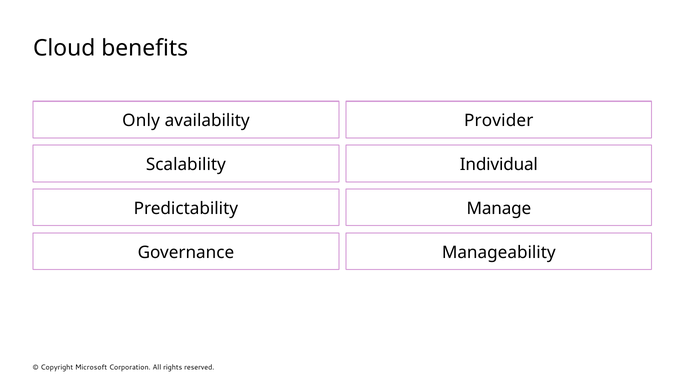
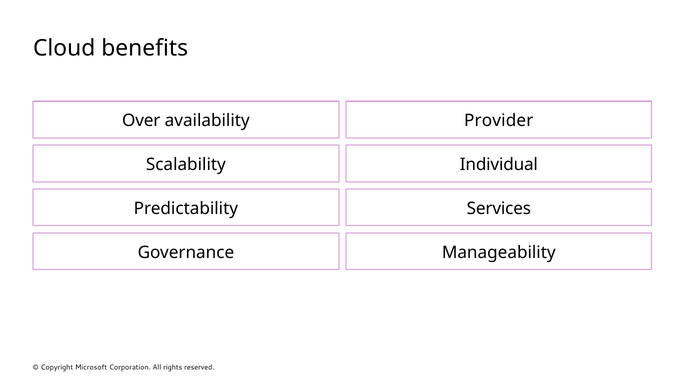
Only: Only -> Over
Manage: Manage -> Services
